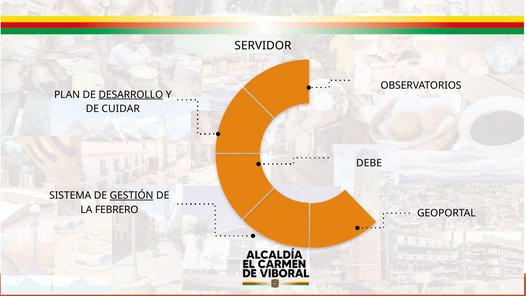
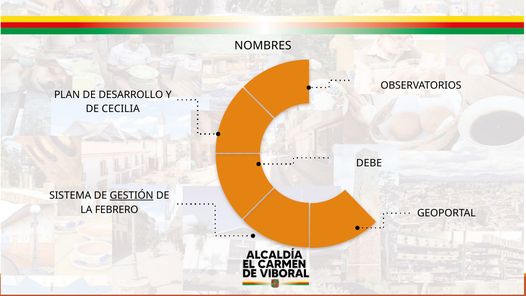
SERVIDOR: SERVIDOR -> NOMBRES
DESARROLLO underline: present -> none
CUIDAR: CUIDAR -> CECILIA
